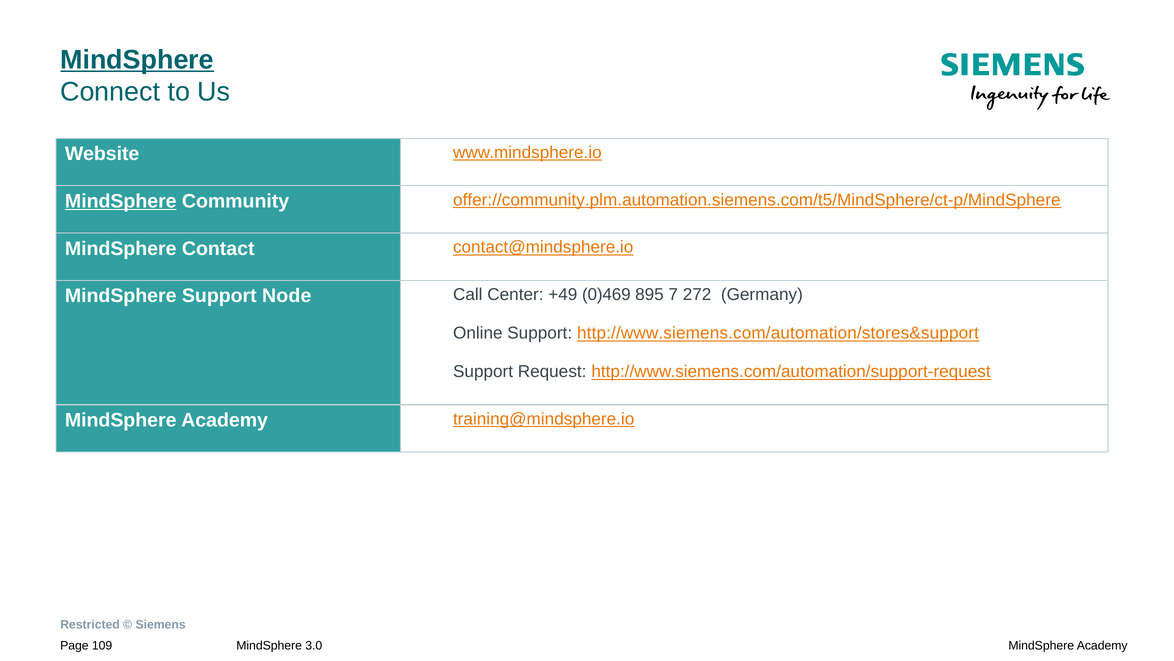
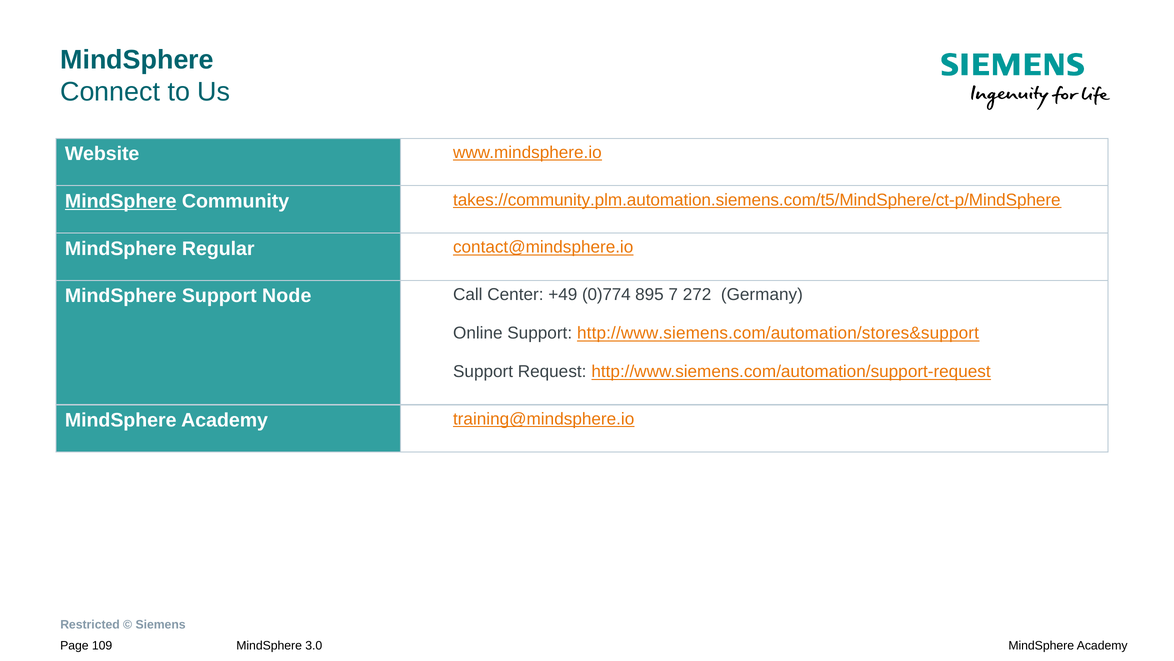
MindSphere at (137, 60) underline: present -> none
offer://community.plm.automation.siemens.com/t5/MindSphere/ct-p/MindSphere: offer://community.plm.automation.siemens.com/t5/MindSphere/ct-p/MindSphere -> takes://community.plm.automation.siemens.com/t5/MindSphere/ct-p/MindSphere
Contact: Contact -> Regular
0)469: 0)469 -> 0)774
